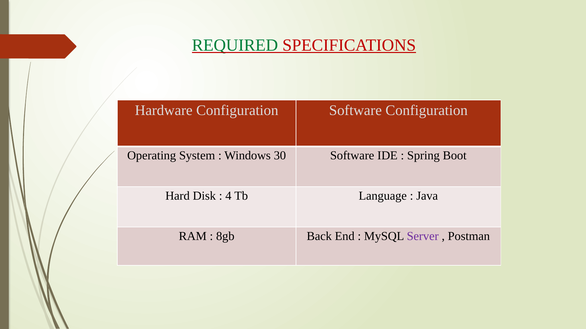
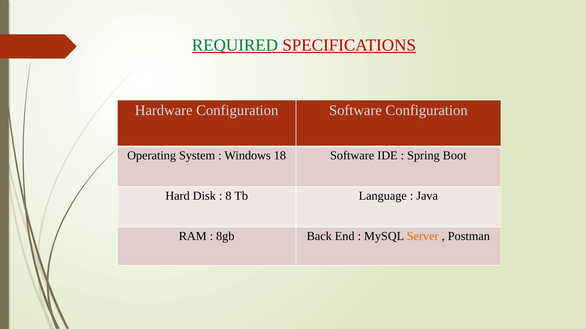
30: 30 -> 18
4: 4 -> 8
Server colour: purple -> orange
